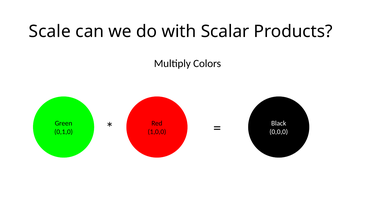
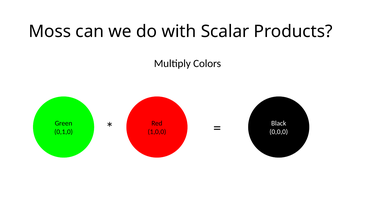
Scale: Scale -> Moss
